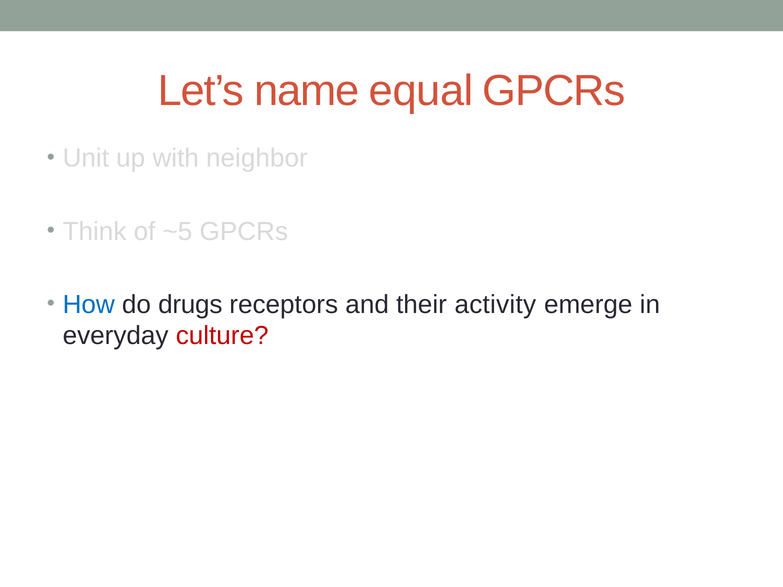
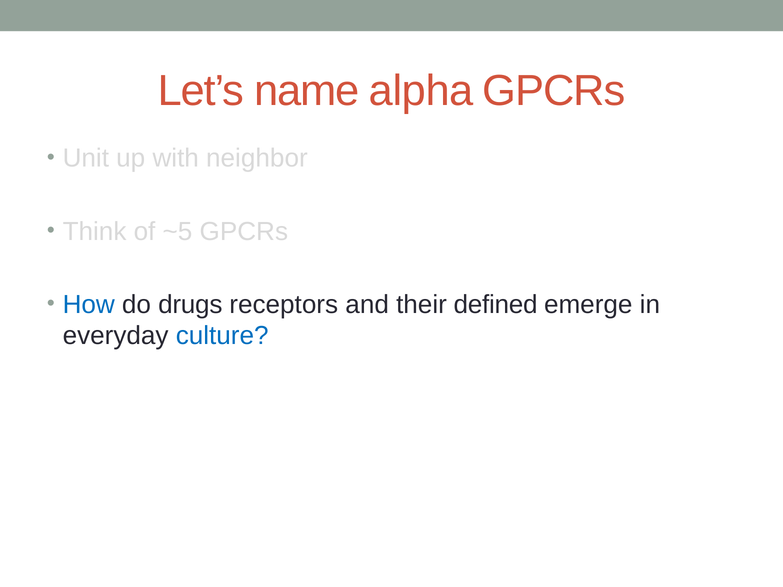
equal: equal -> alpha
activity: activity -> defined
culture colour: red -> blue
